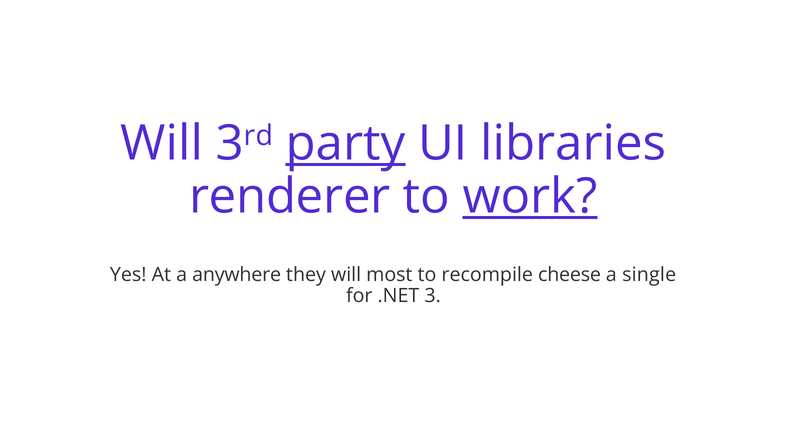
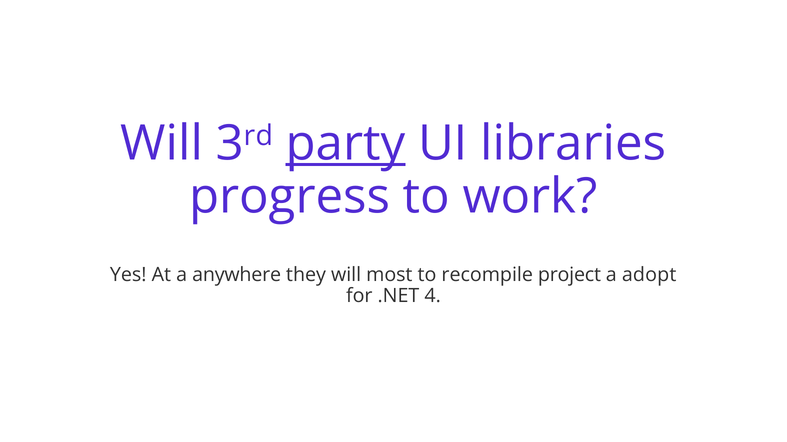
renderer: renderer -> progress
work underline: present -> none
cheese: cheese -> project
single: single -> adopt
3: 3 -> 4
